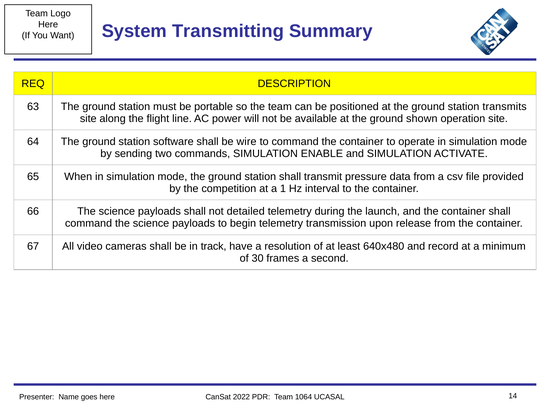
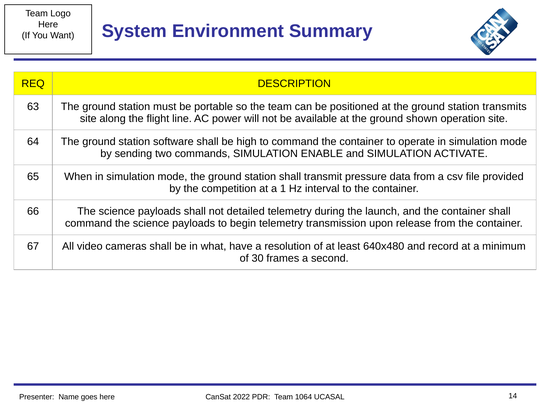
Transmitting: Transmitting -> Environment
wire: wire -> high
track: track -> what
